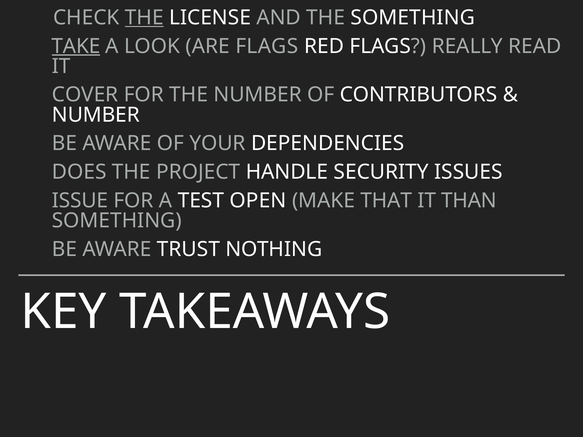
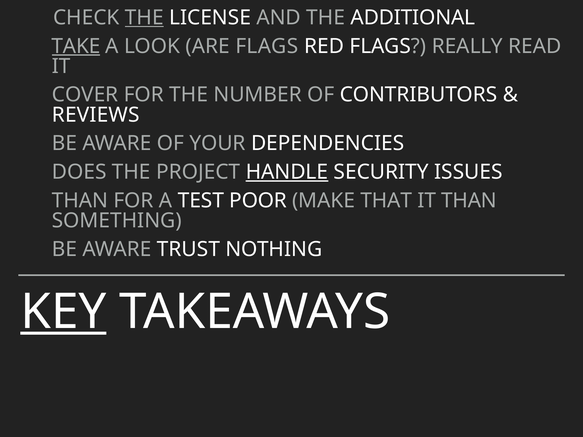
THE SOMETHING: SOMETHING -> ADDITIONAL
NUMBER at (96, 115): NUMBER -> REVIEWS
HANDLE underline: none -> present
ISSUE at (80, 201): ISSUE -> THAN
OPEN: OPEN -> POOR
KEY underline: none -> present
